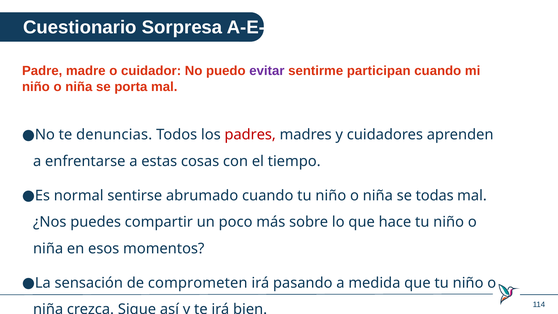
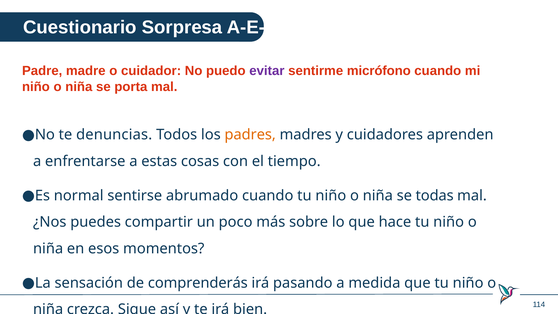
participan: participan -> micrófono
padres colour: red -> orange
comprometen: comprometen -> comprenderás
